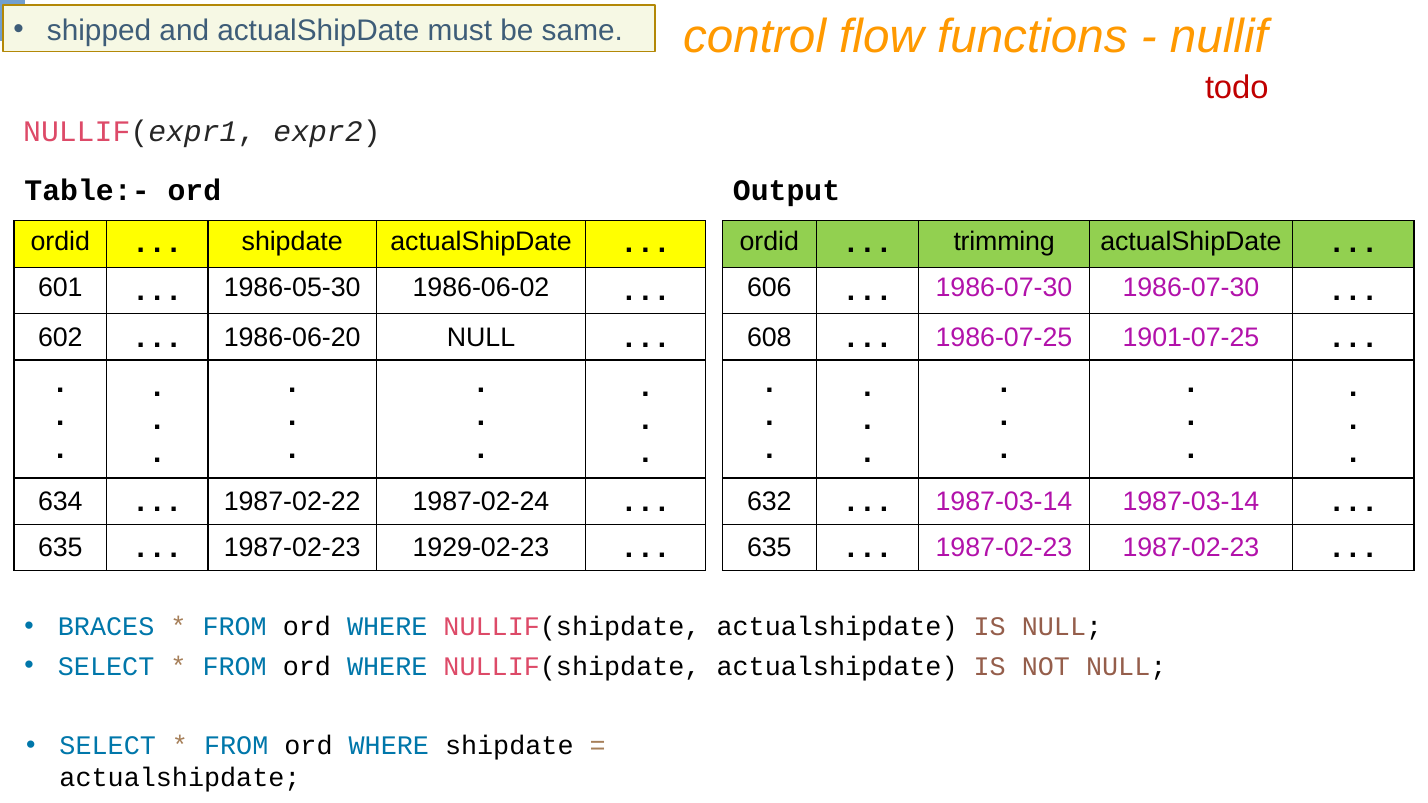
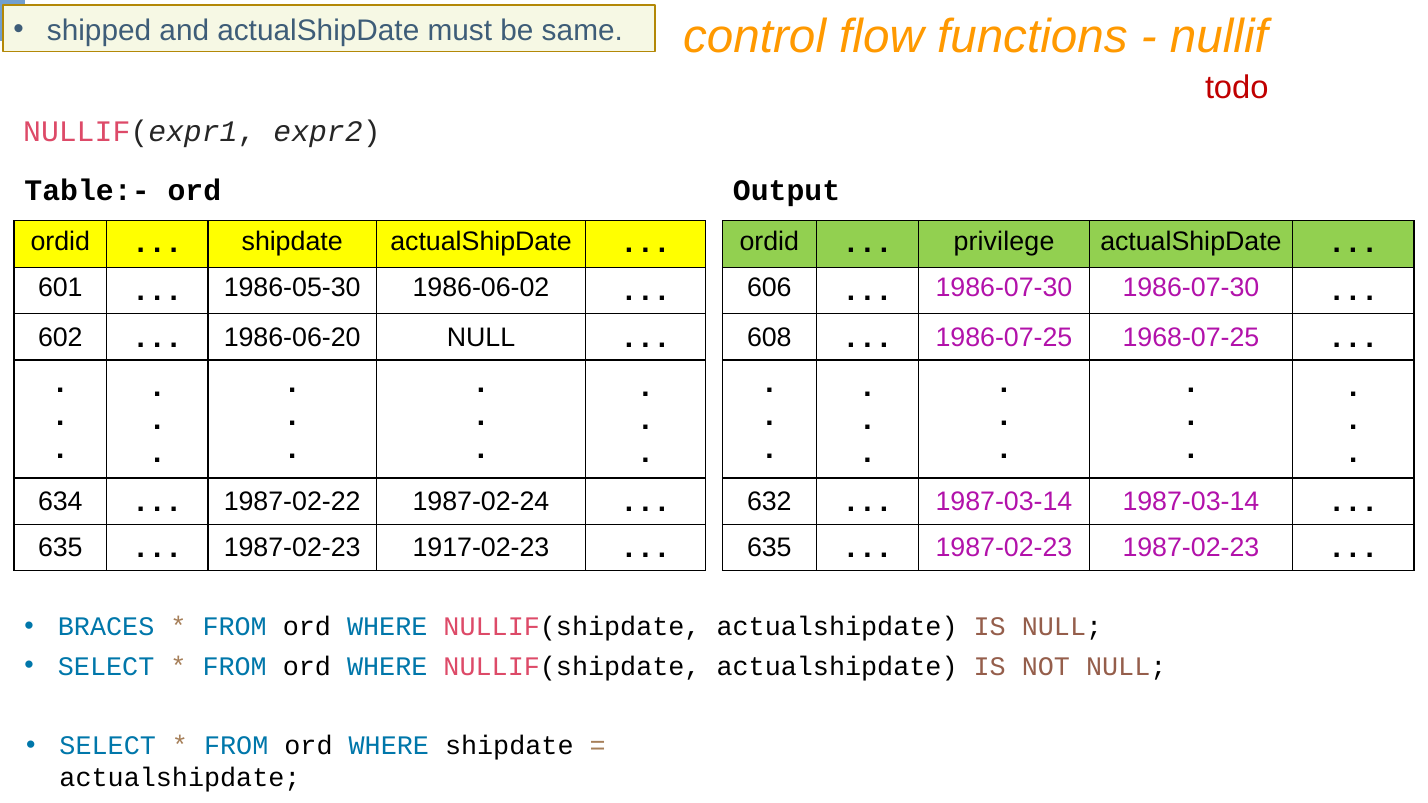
trimming: trimming -> privilege
1901-07-25: 1901-07-25 -> 1968-07-25
1929-02-23: 1929-02-23 -> 1917-02-23
